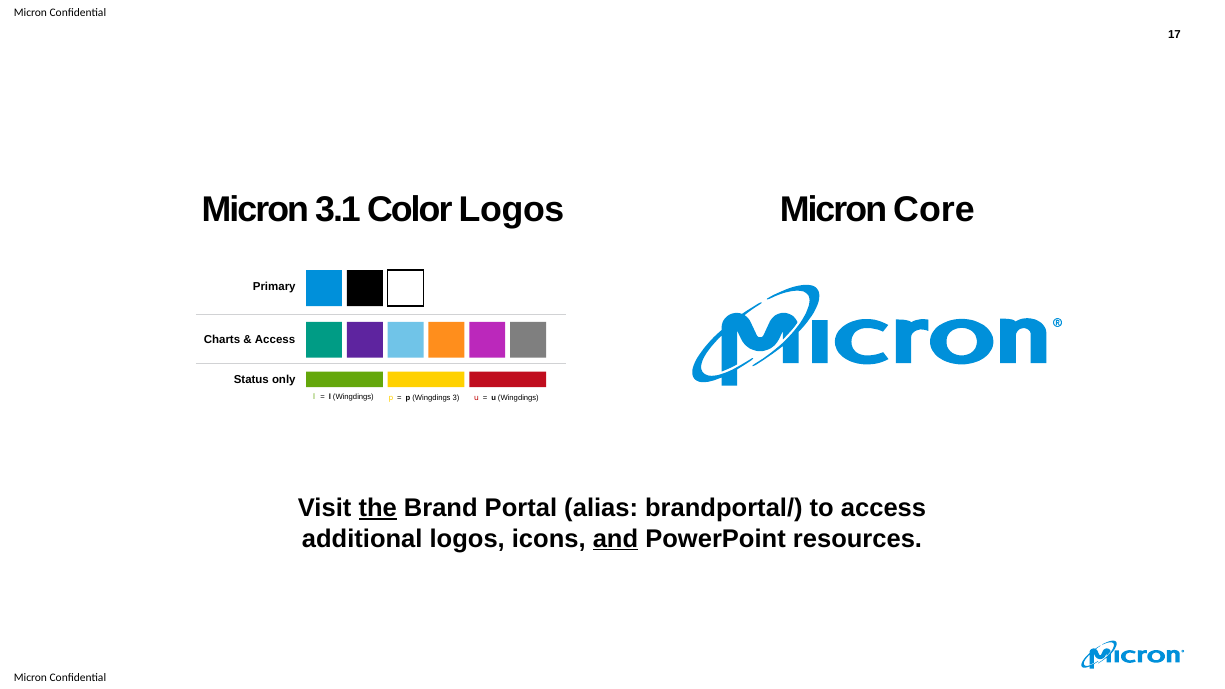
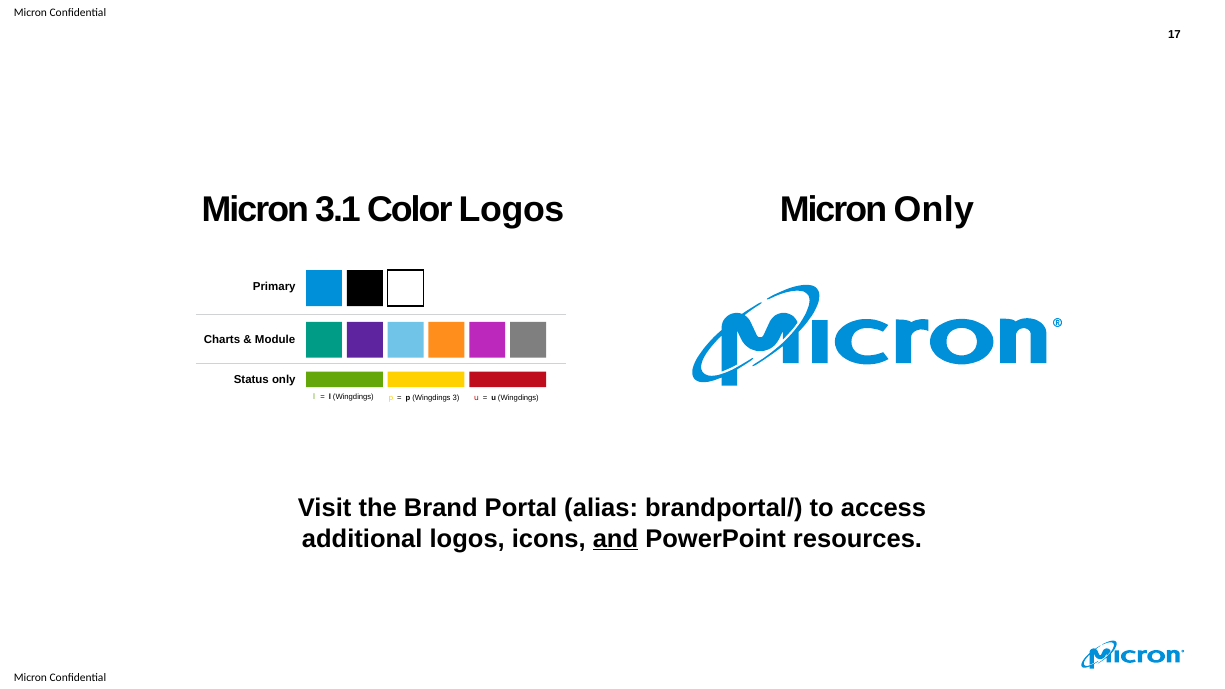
Micron Core: Core -> Only
Access at (275, 340): Access -> Module
the underline: present -> none
